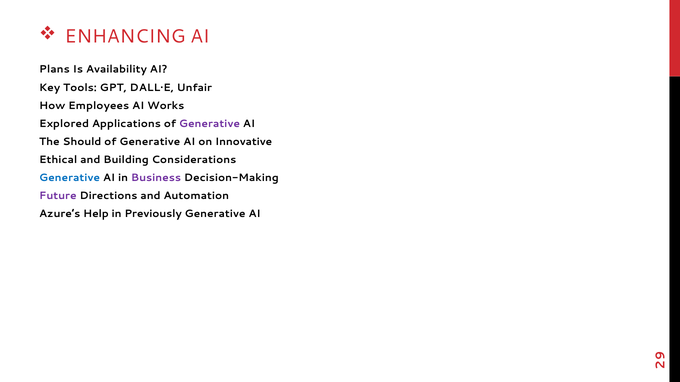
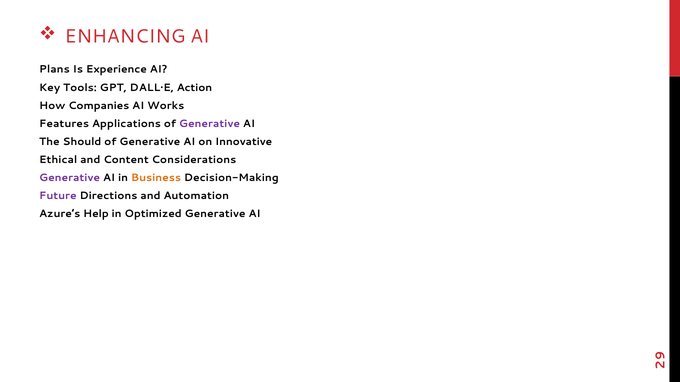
Availability: Availability -> Experience
Unfair: Unfair -> Action
Employees: Employees -> Companies
Explored: Explored -> Features
Building: Building -> Content
Generative at (70, 178) colour: blue -> purple
Business colour: purple -> orange
Previously: Previously -> Optimized
